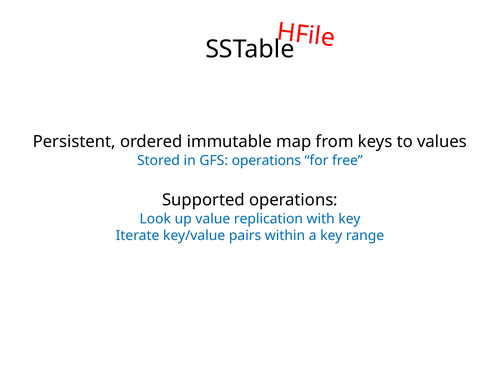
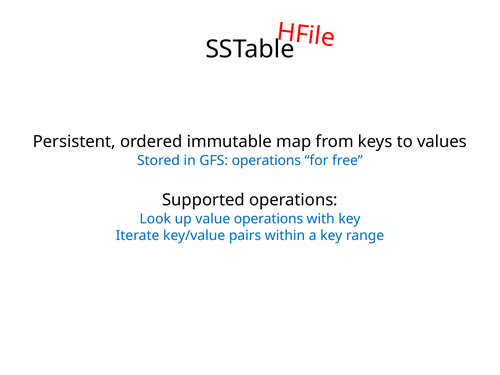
value replication: replication -> operations
